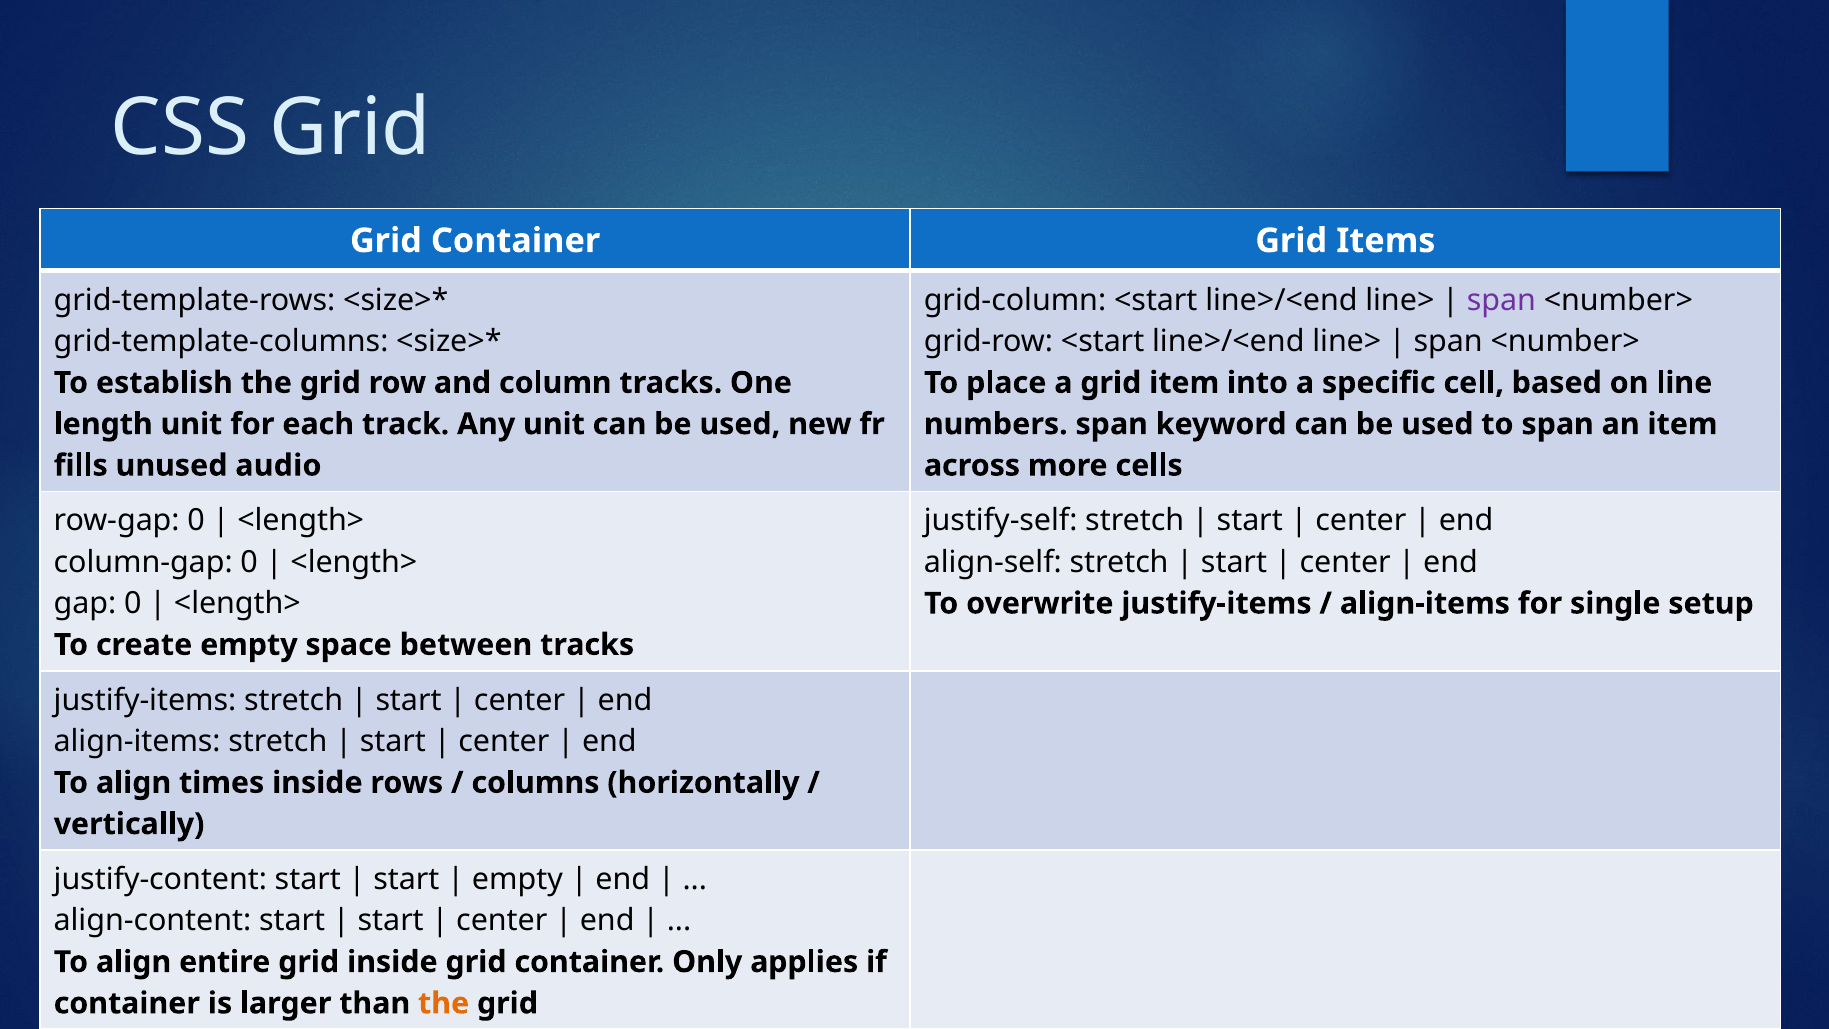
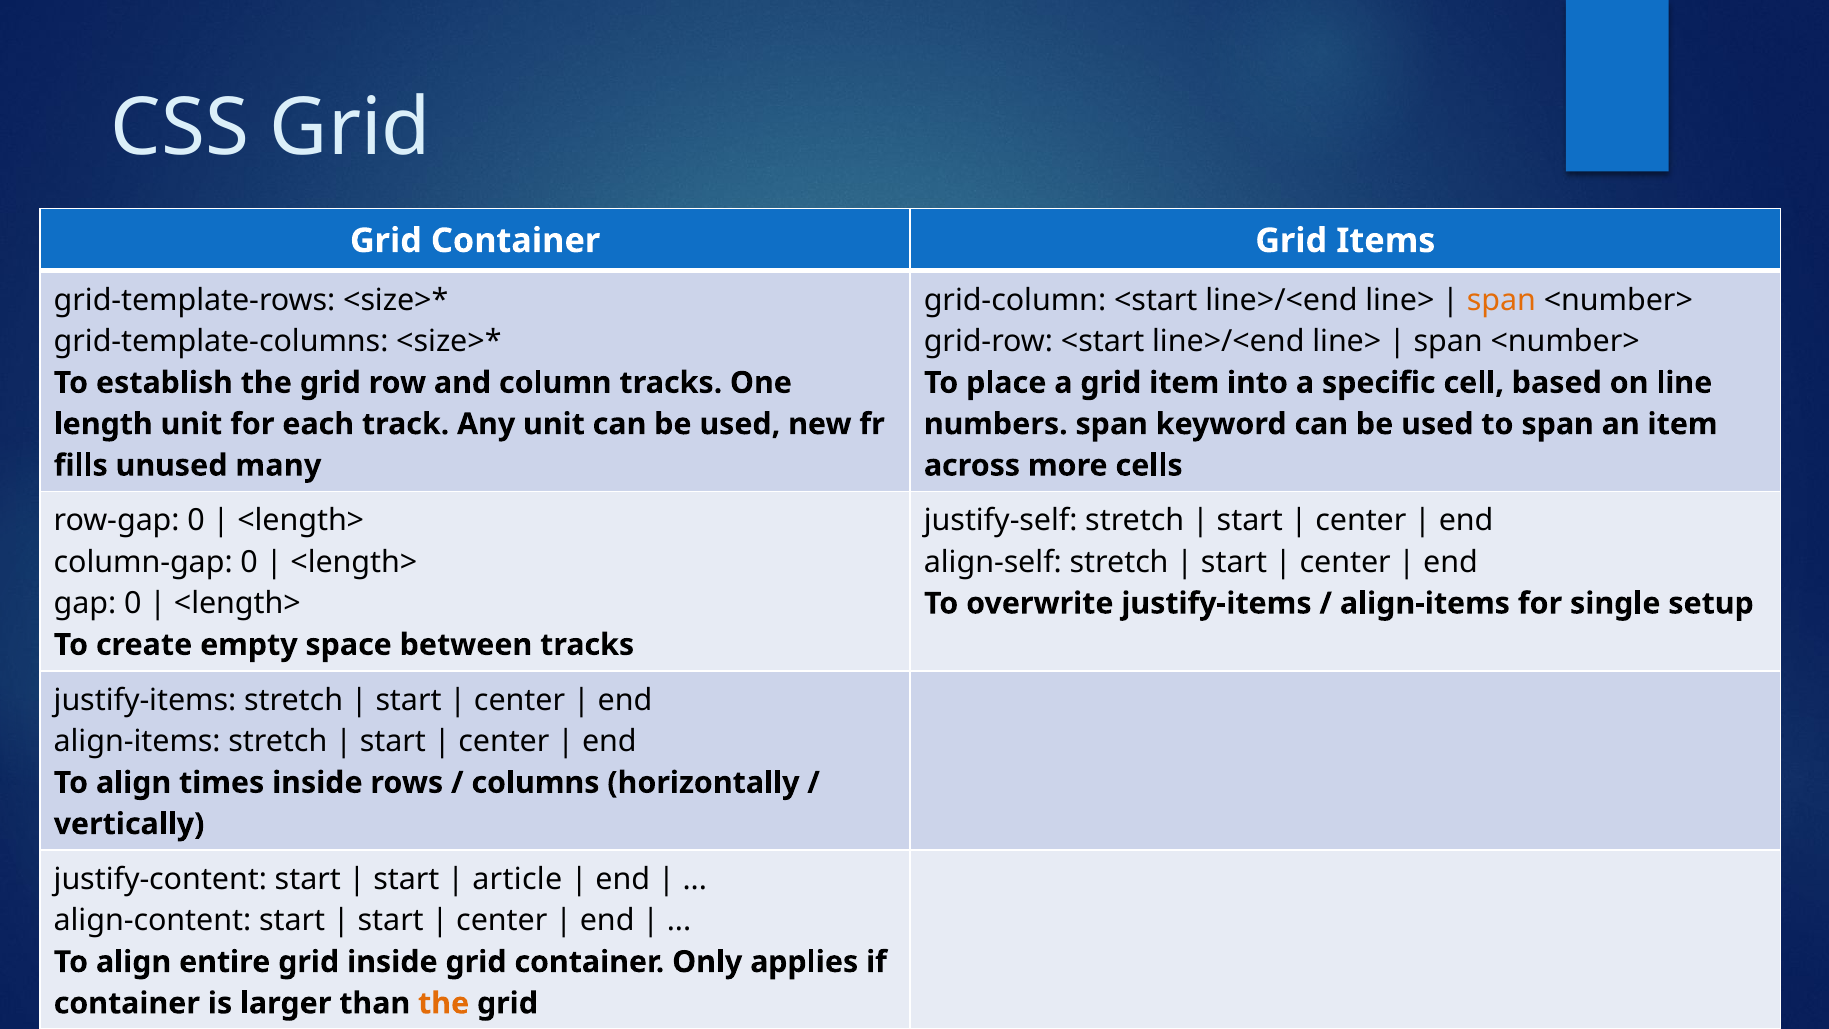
span at (1501, 300) colour: purple -> orange
audio: audio -> many
empty at (517, 879): empty -> article
